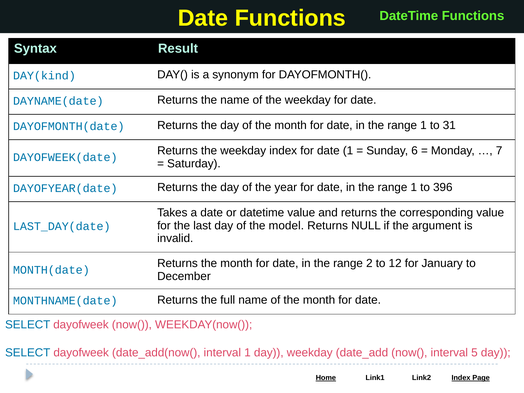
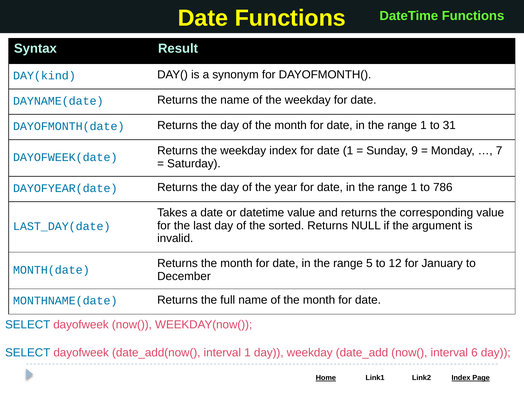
6: 6 -> 9
396: 396 -> 786
model: model -> sorted
2: 2 -> 5
5: 5 -> 6
